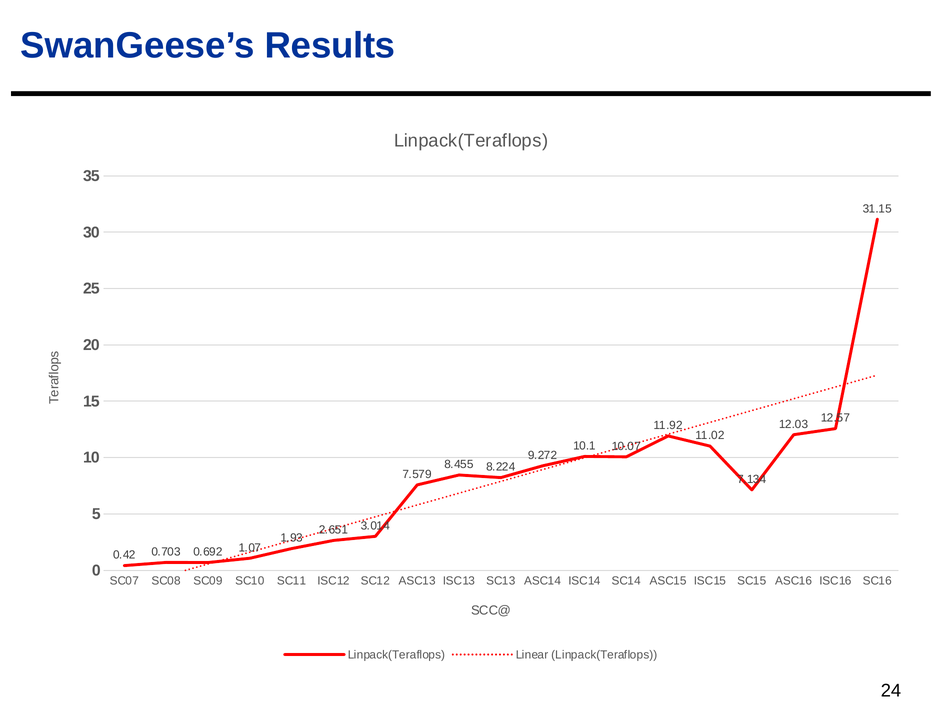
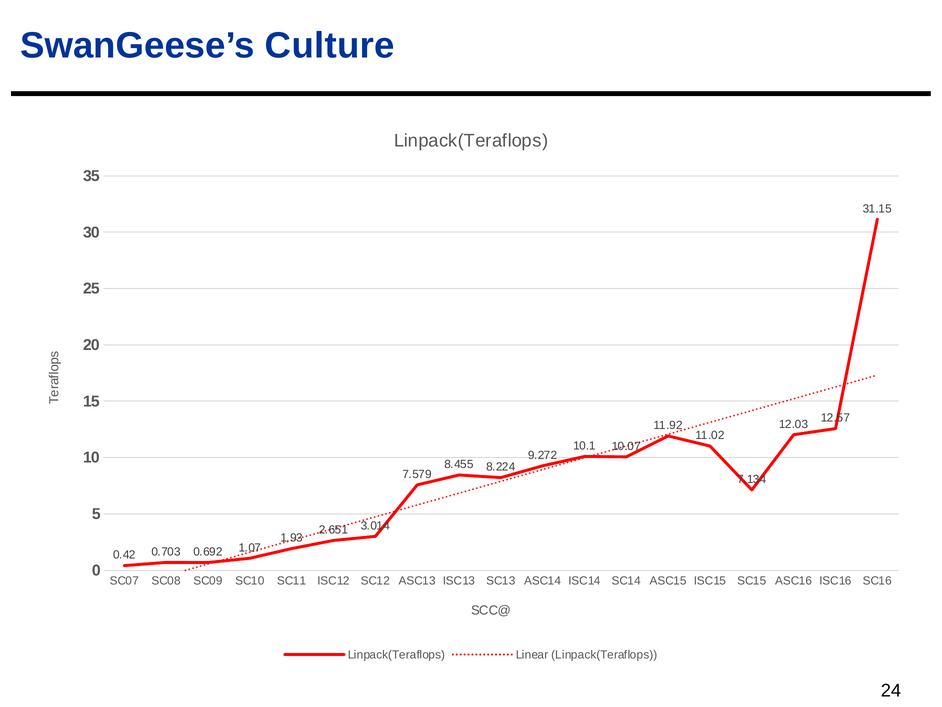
Results: Results -> Culture
